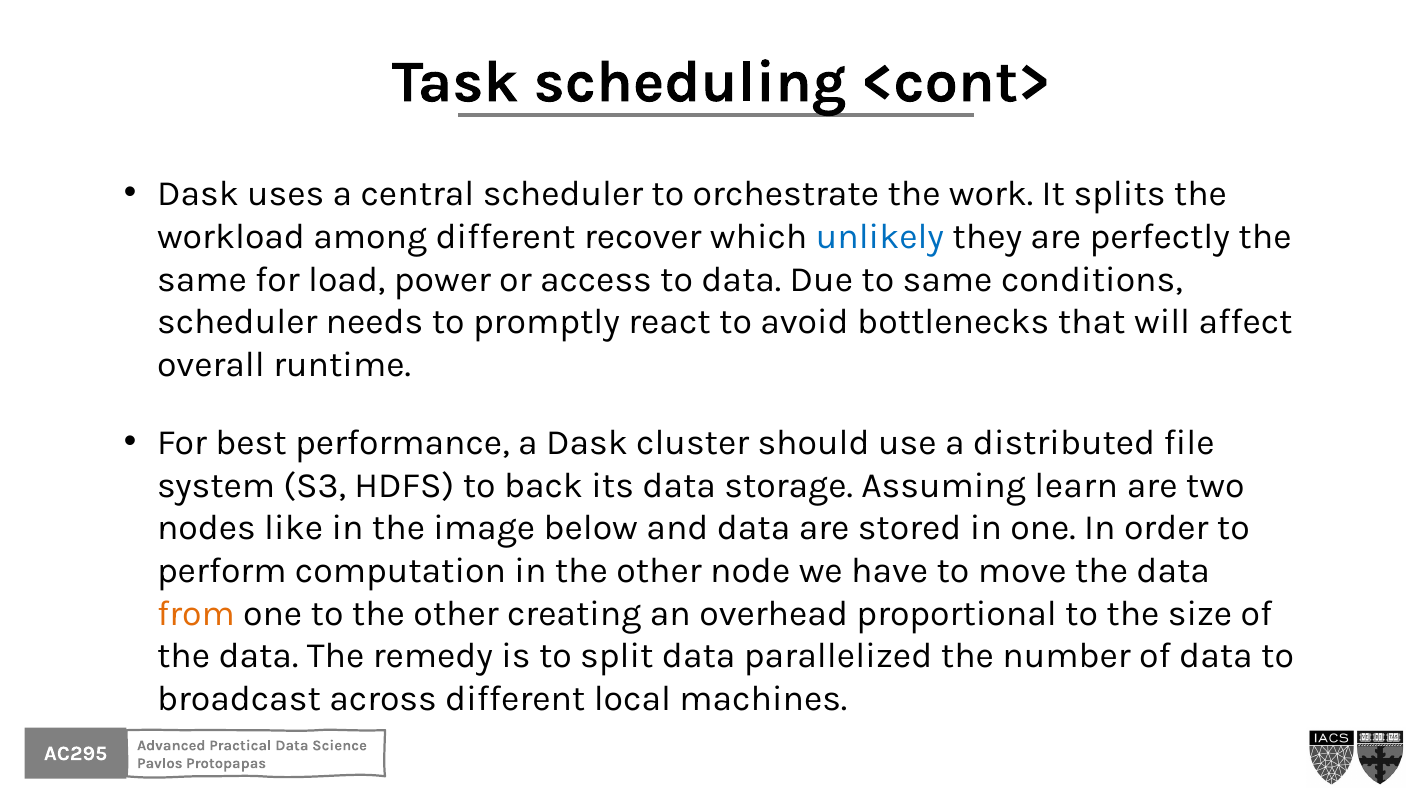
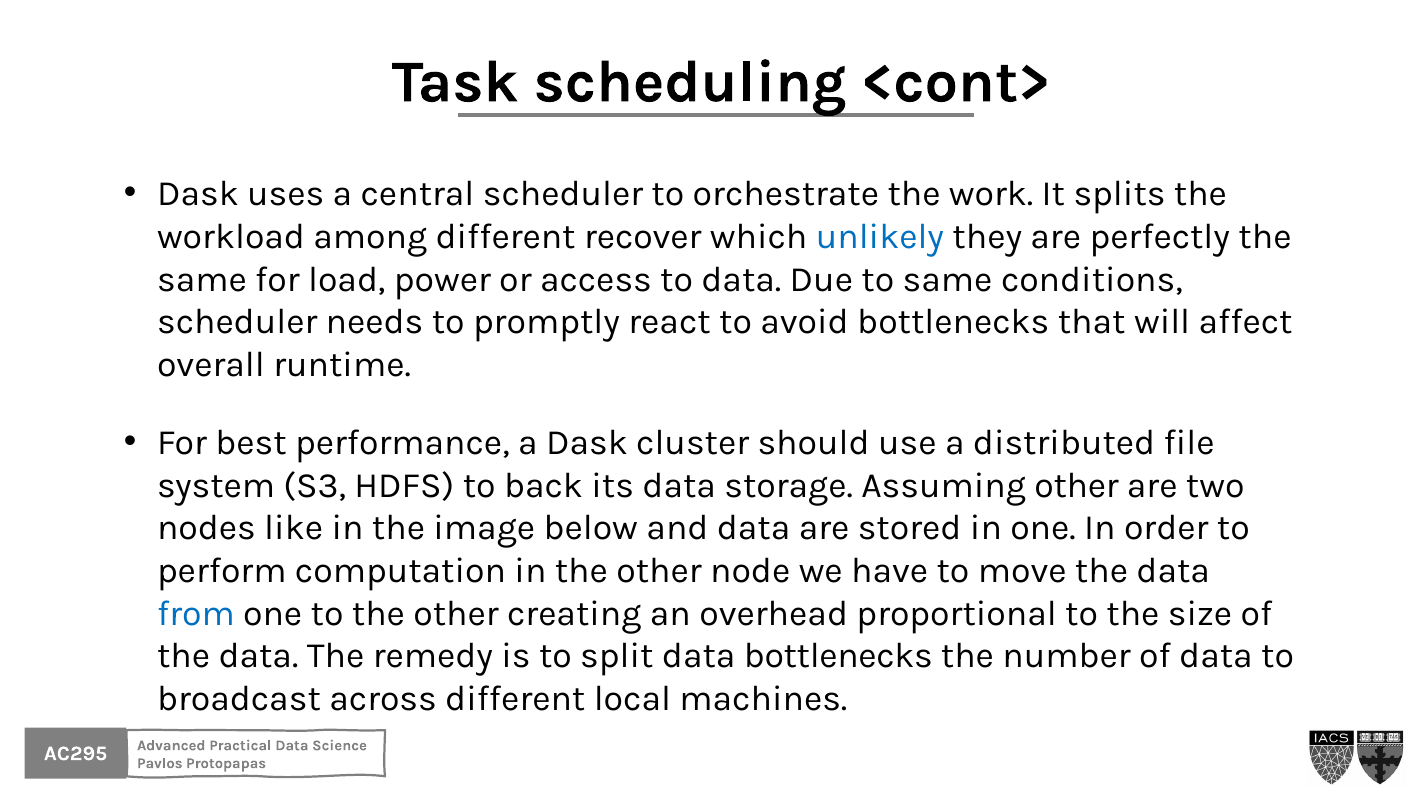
Assuming learn: learn -> other
from colour: orange -> blue
data parallelized: parallelized -> bottlenecks
